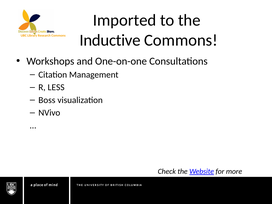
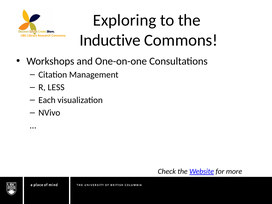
Imported: Imported -> Exploring
Boss: Boss -> Each
